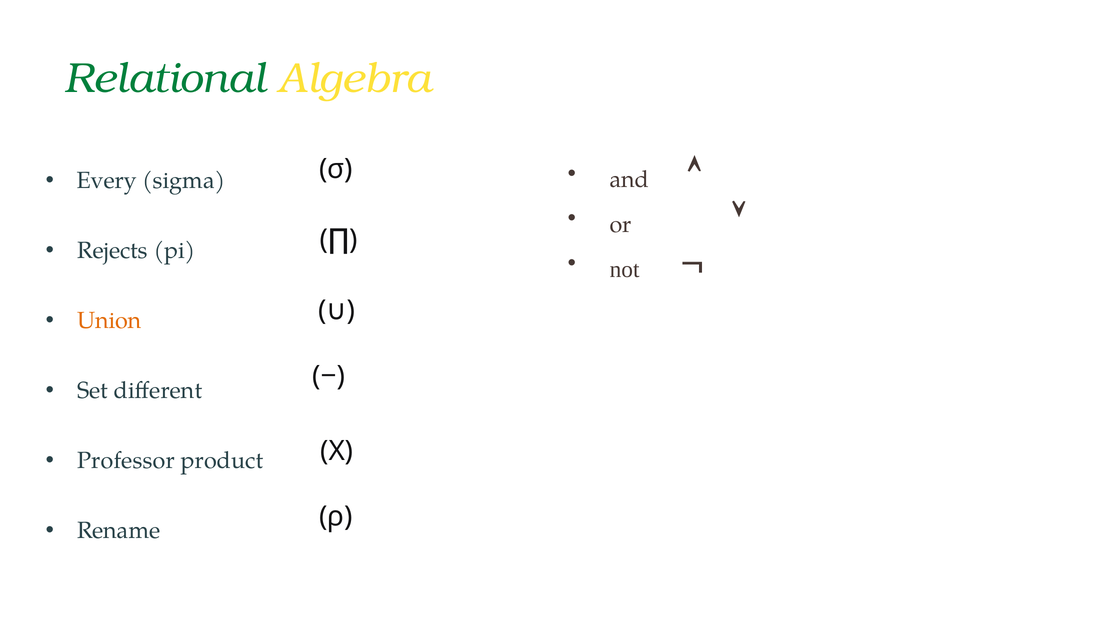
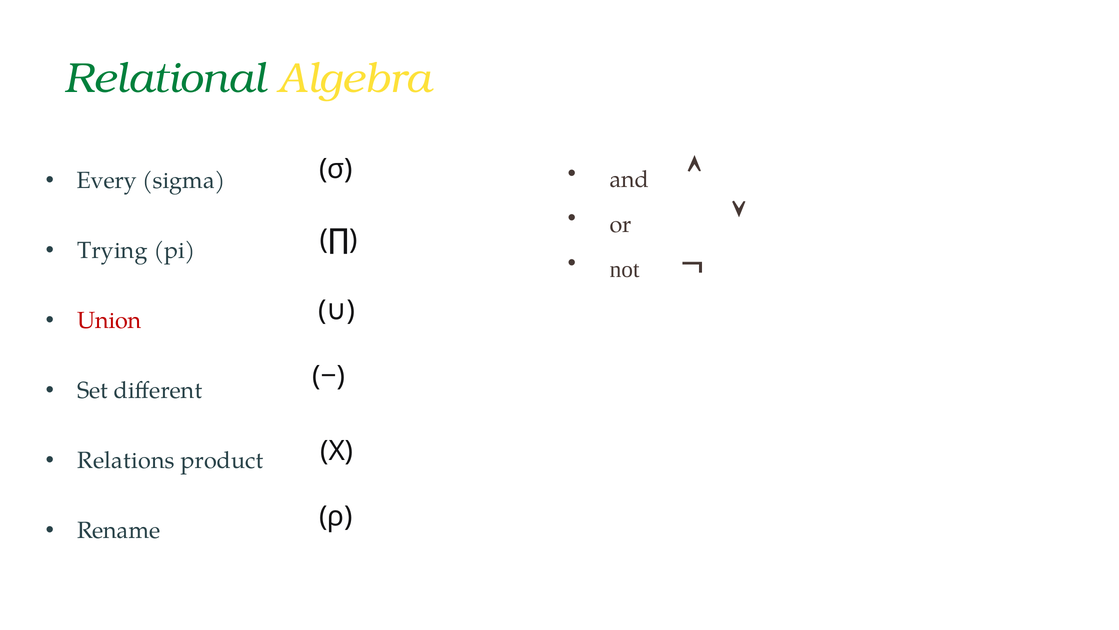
Rejects: Rejects -> Trying
Union colour: orange -> red
Professor: Professor -> Relations
